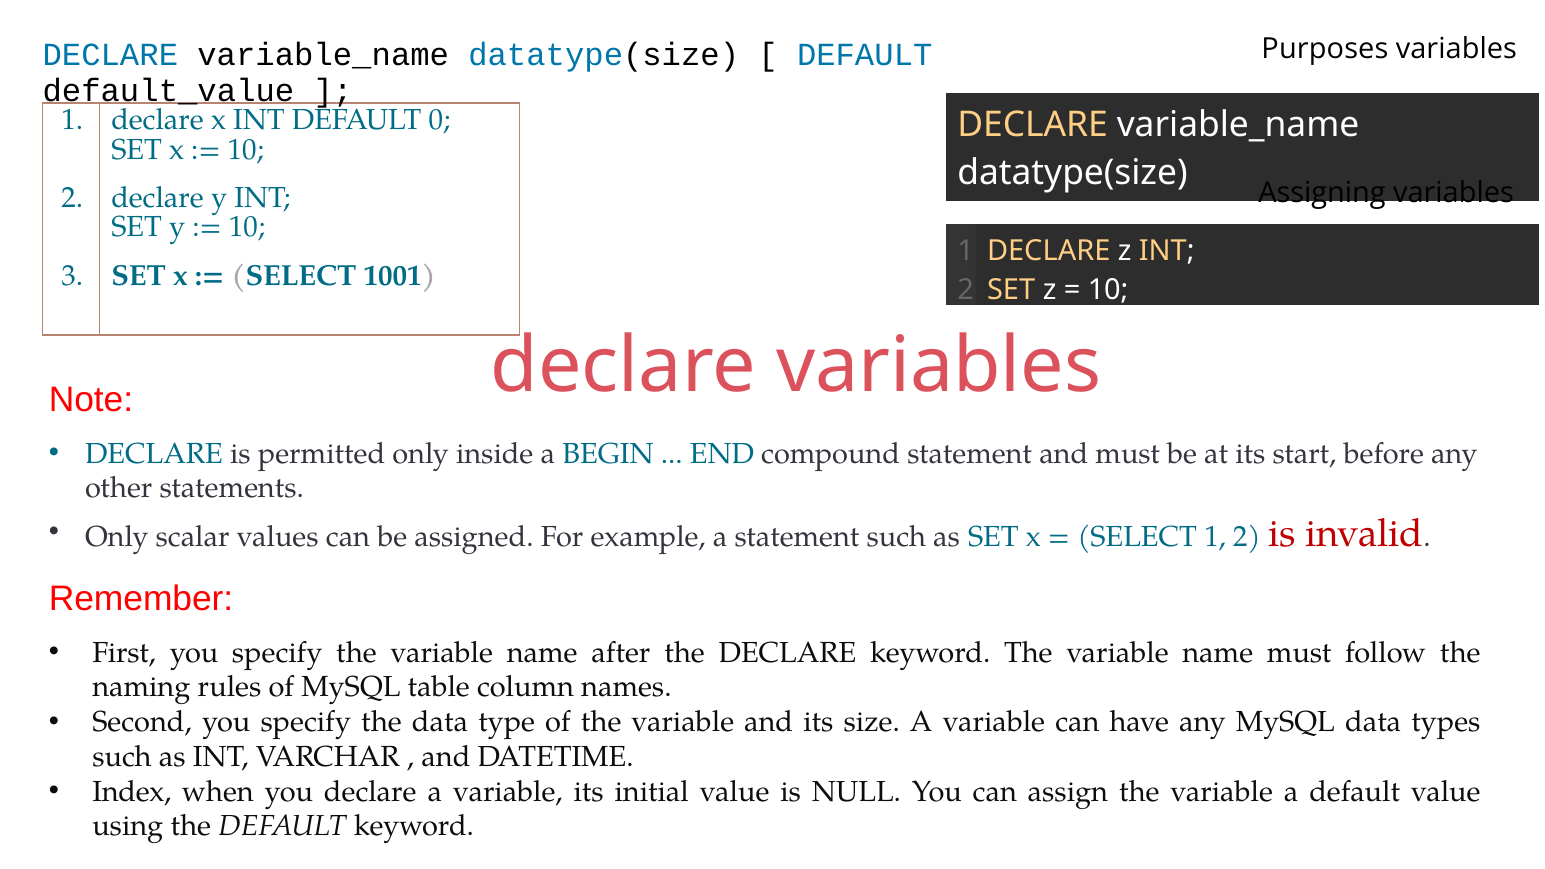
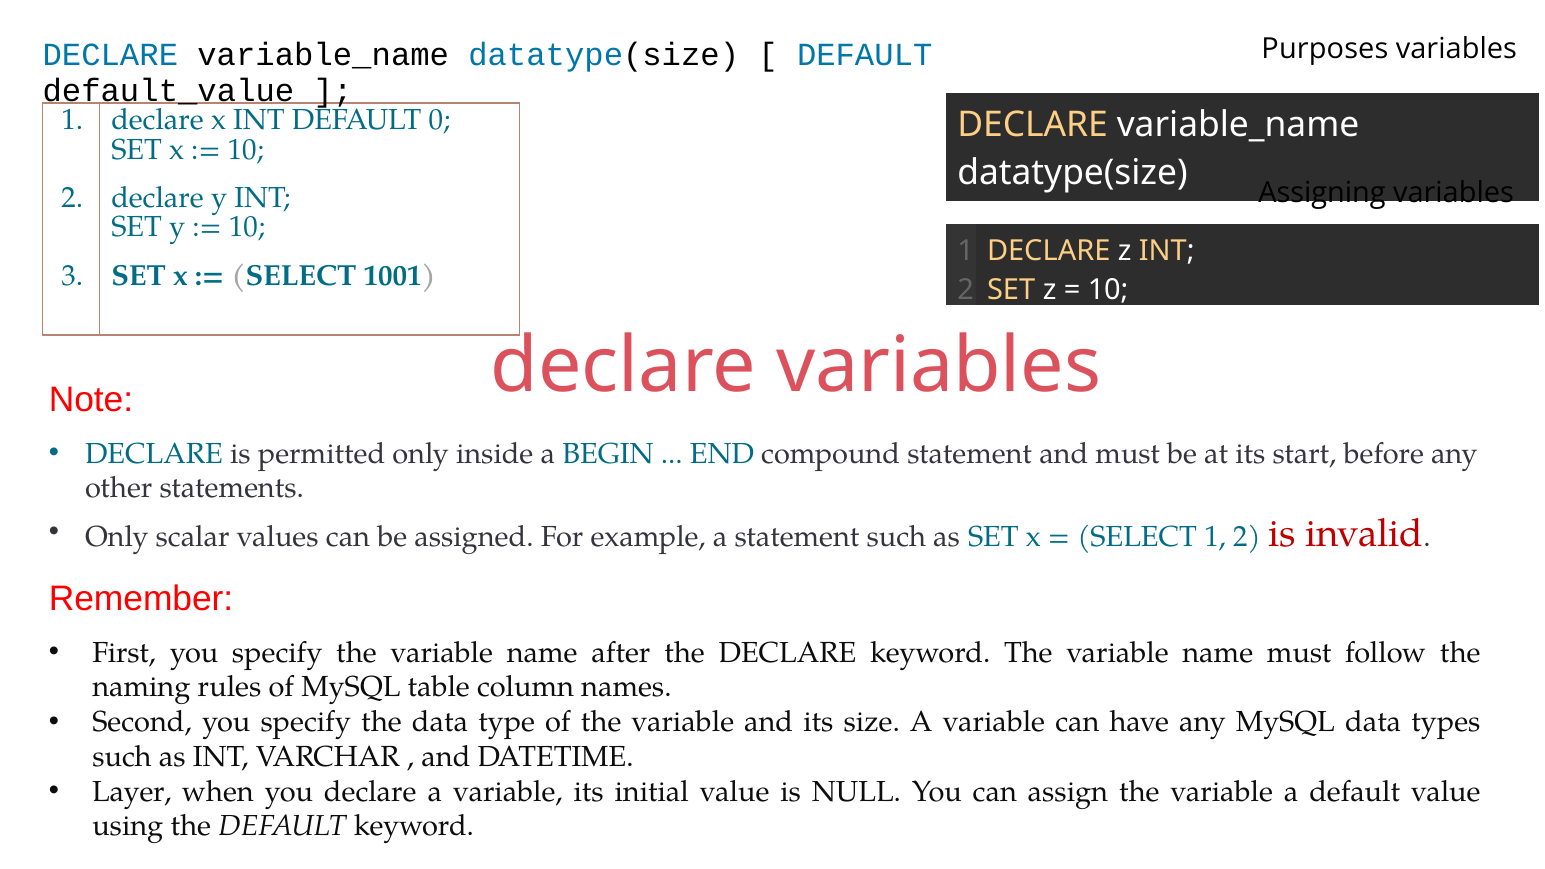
Index: Index -> Layer
